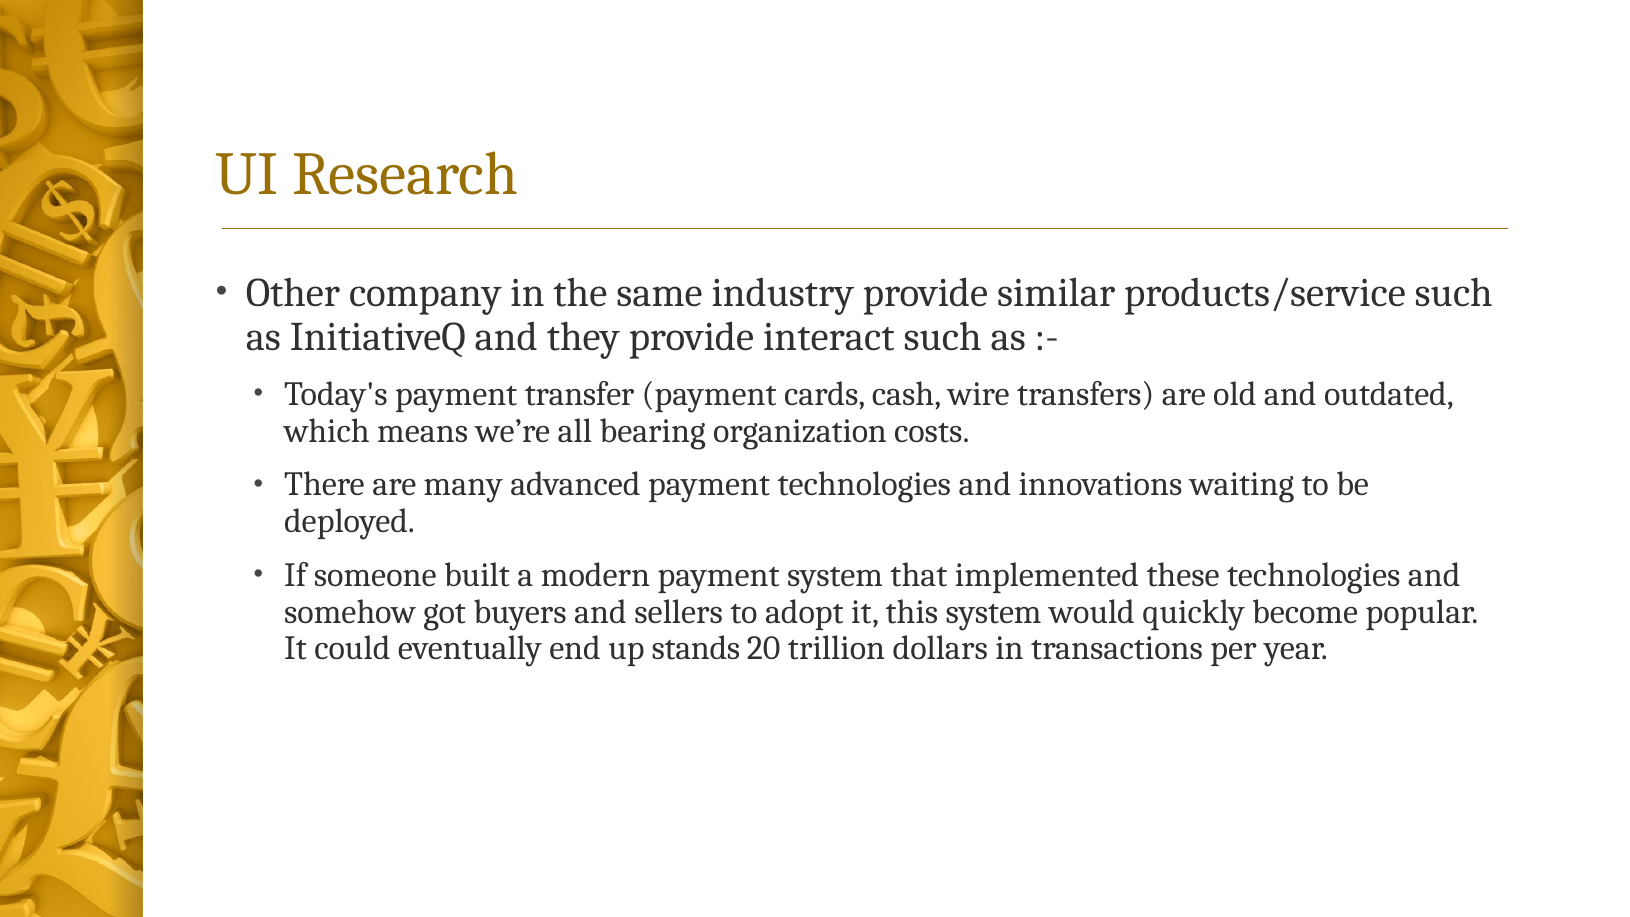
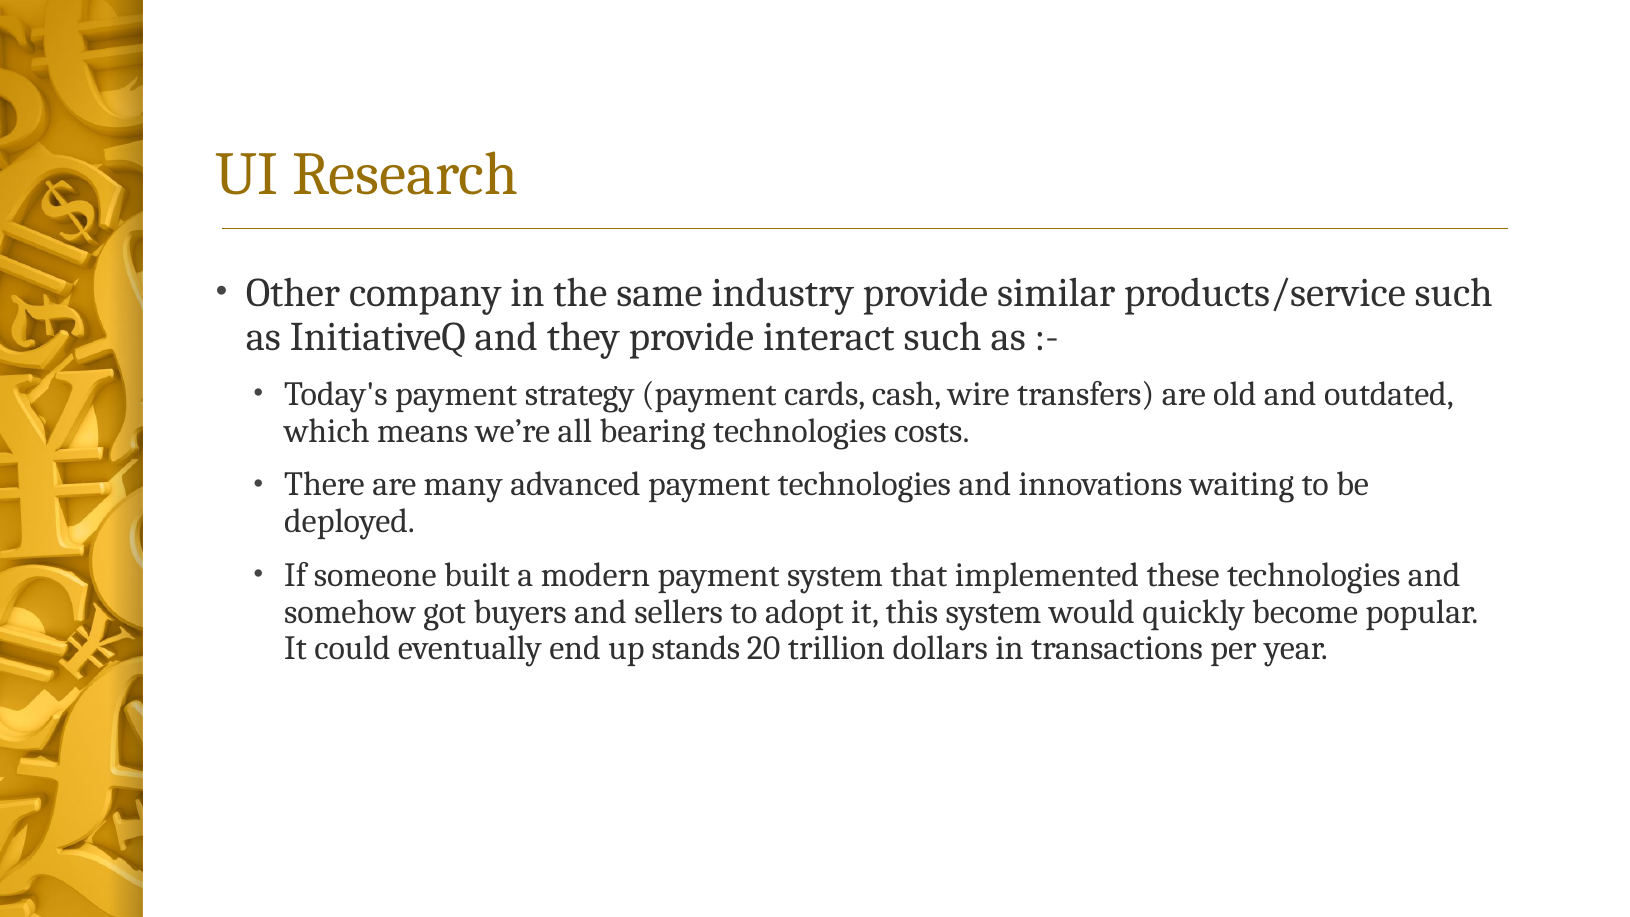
transfer: transfer -> strategy
bearing organization: organization -> technologies
